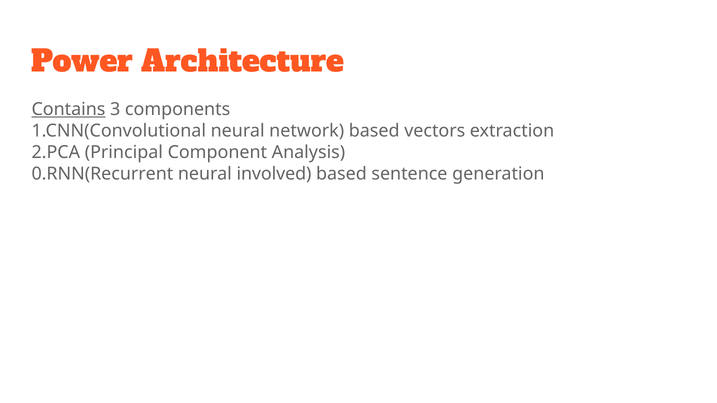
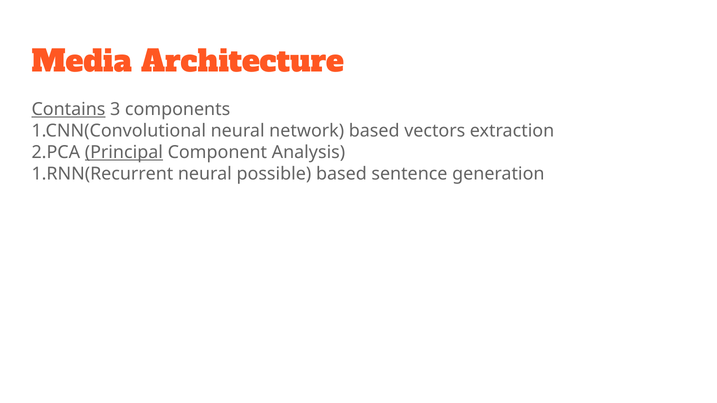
Power: Power -> Media
Principal underline: none -> present
0.RNN(Recurrent: 0.RNN(Recurrent -> 1.RNN(Recurrent
involved: involved -> possible
